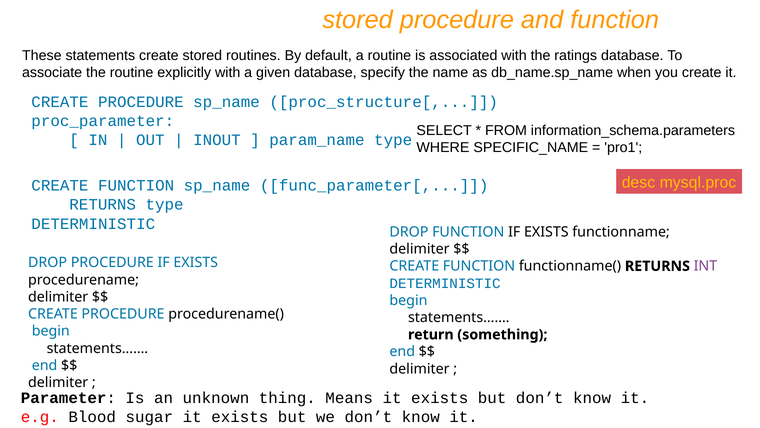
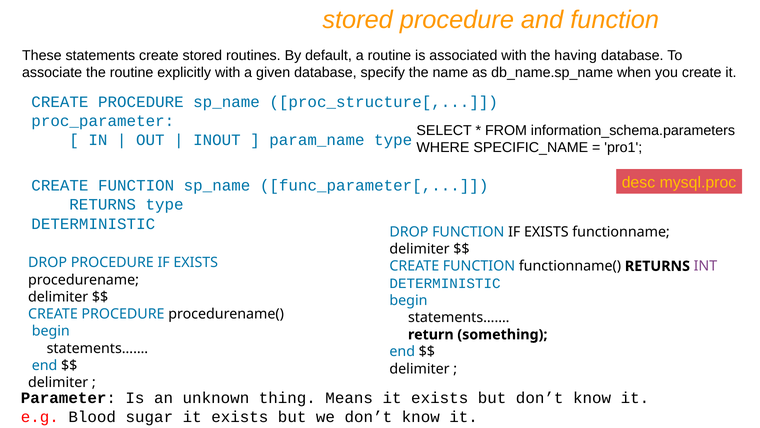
ratings: ratings -> having
